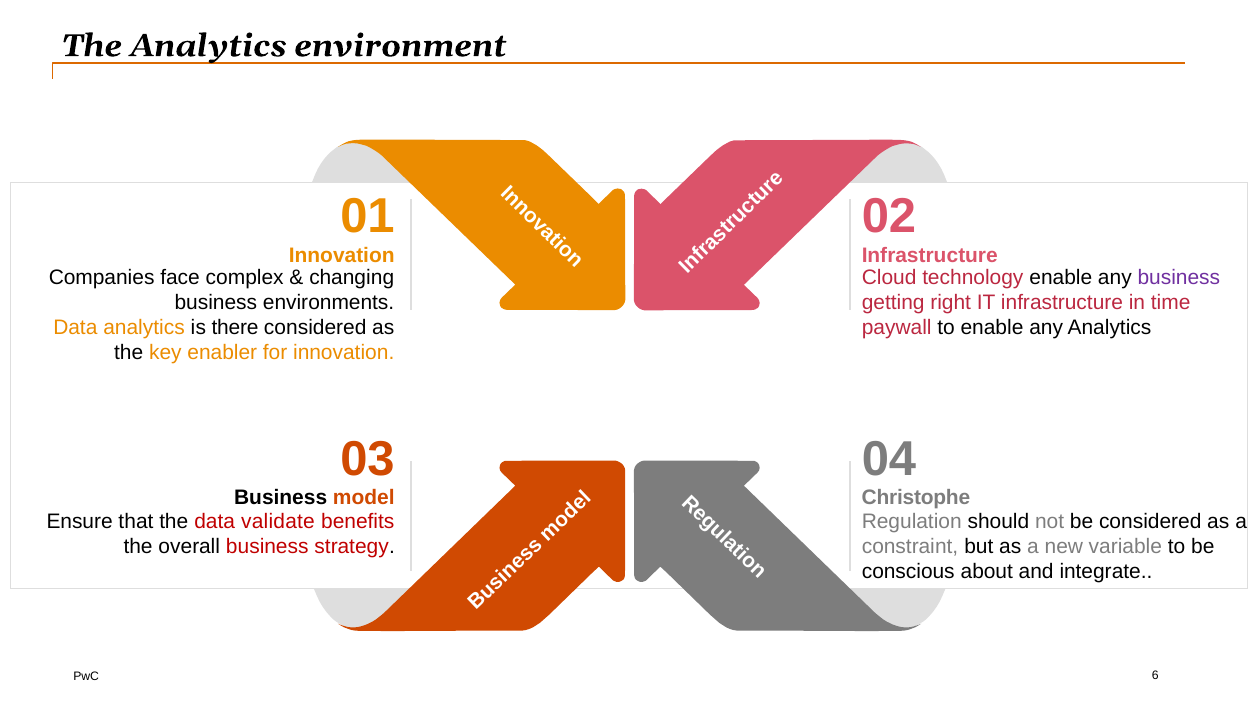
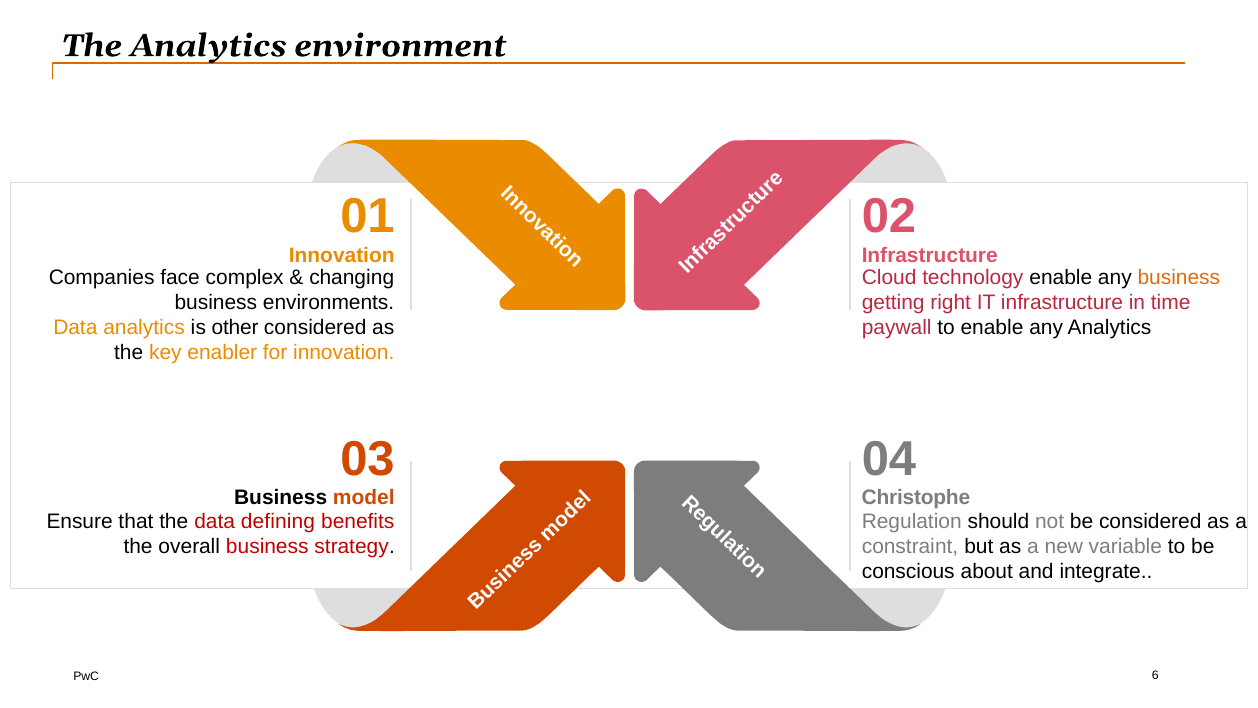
business at (1179, 277) colour: purple -> orange
there: there -> other
validate: validate -> defining
